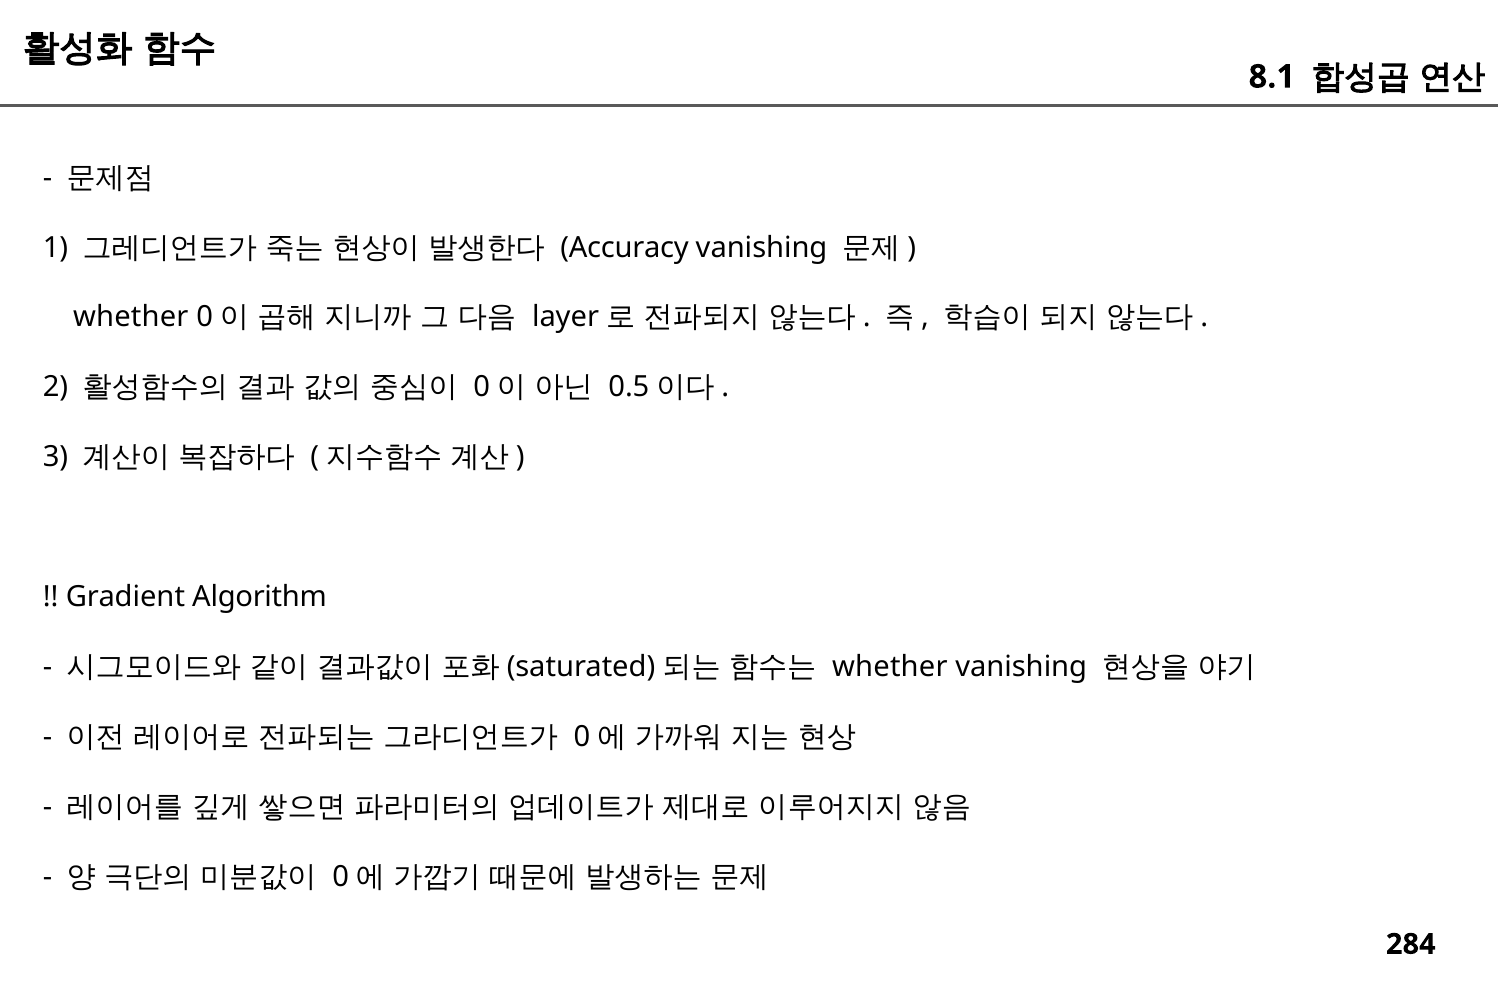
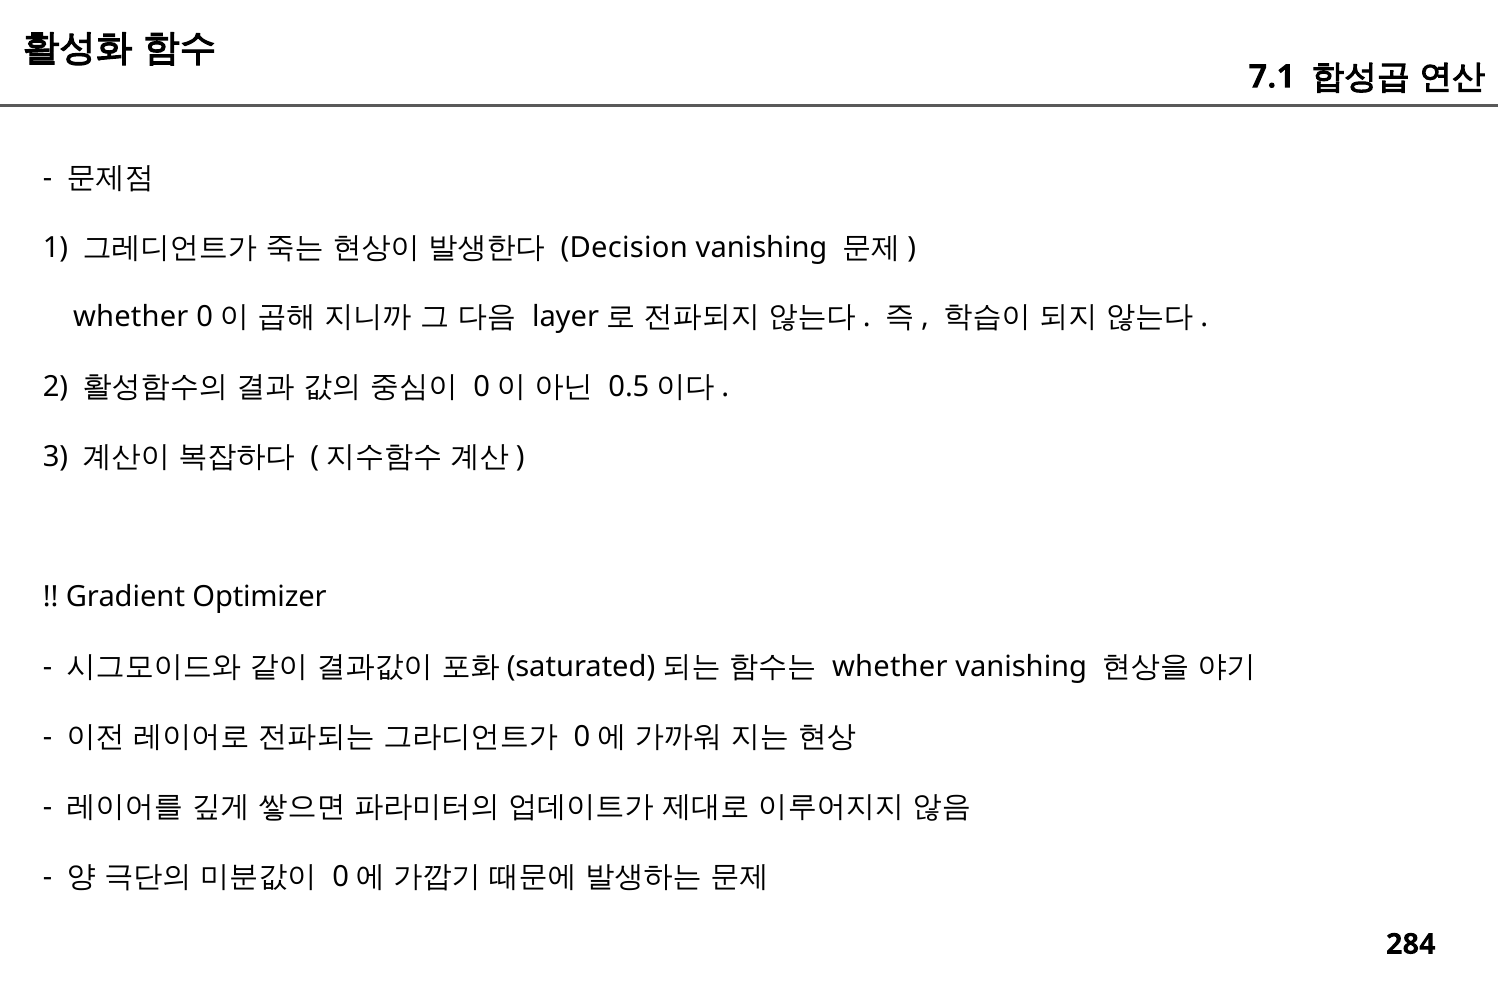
8.1: 8.1 -> 7.1
Accuracy: Accuracy -> Decision
Algorithm: Algorithm -> Optimizer
